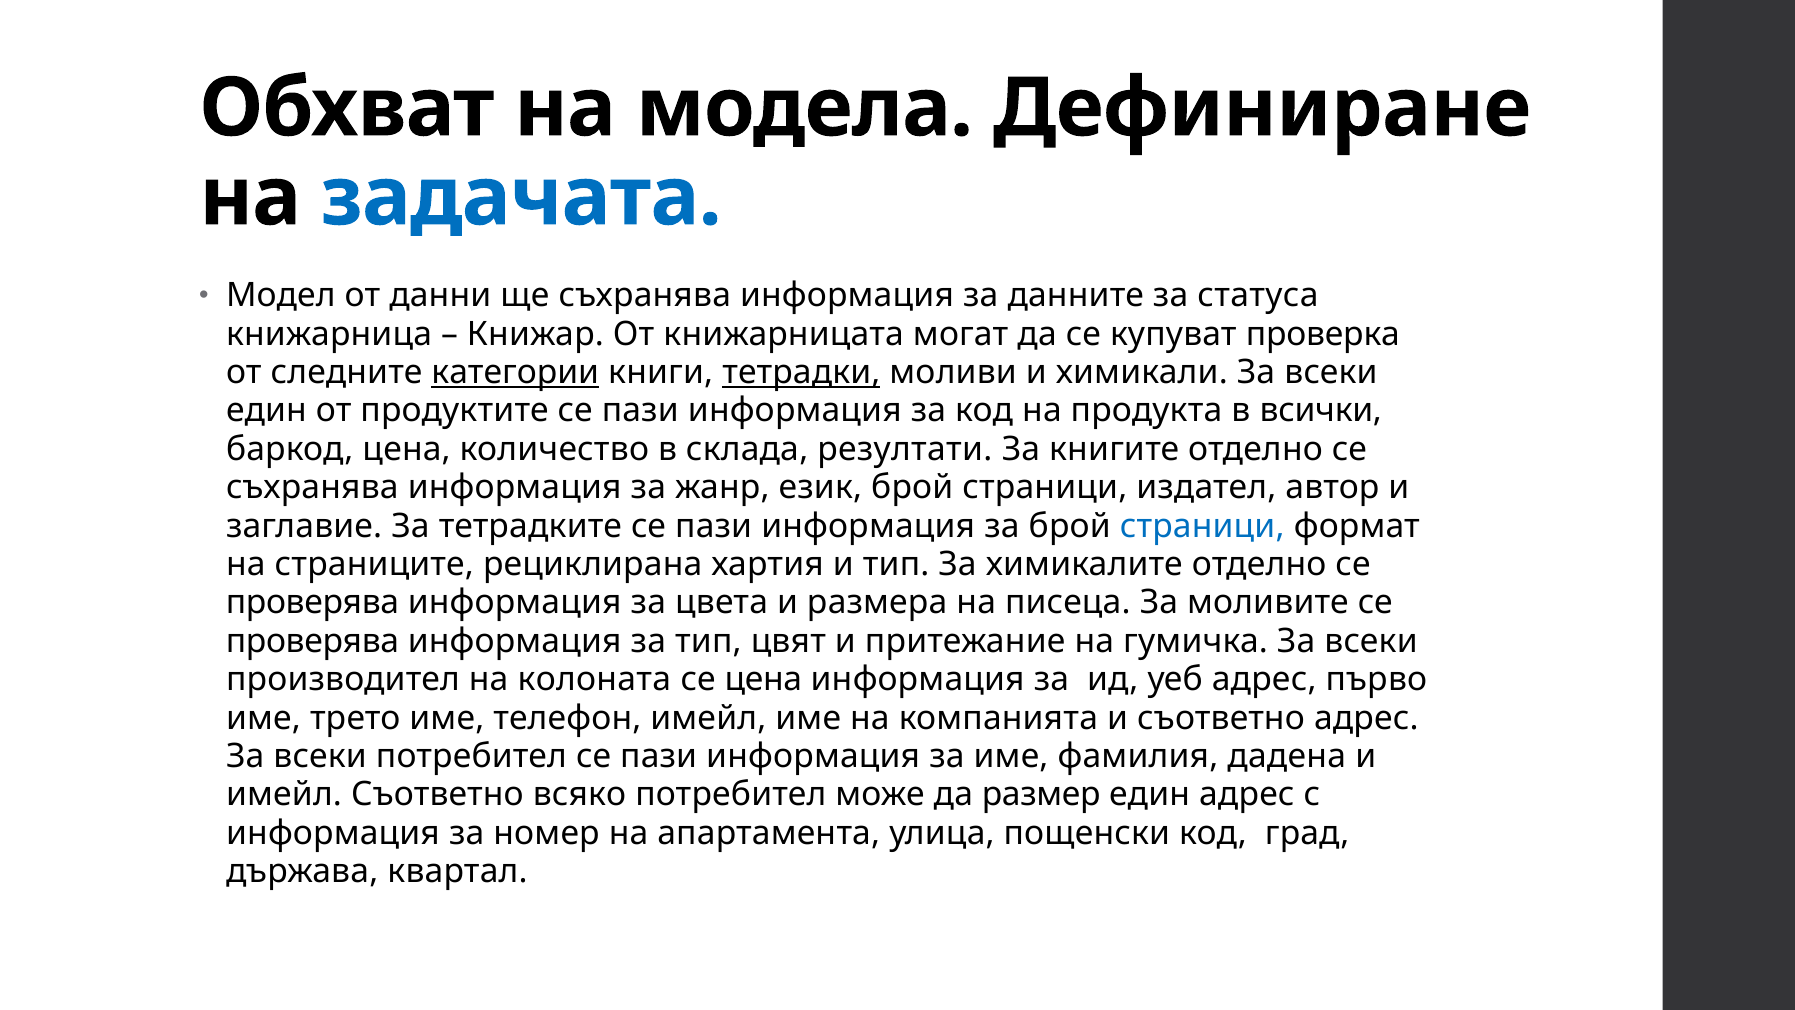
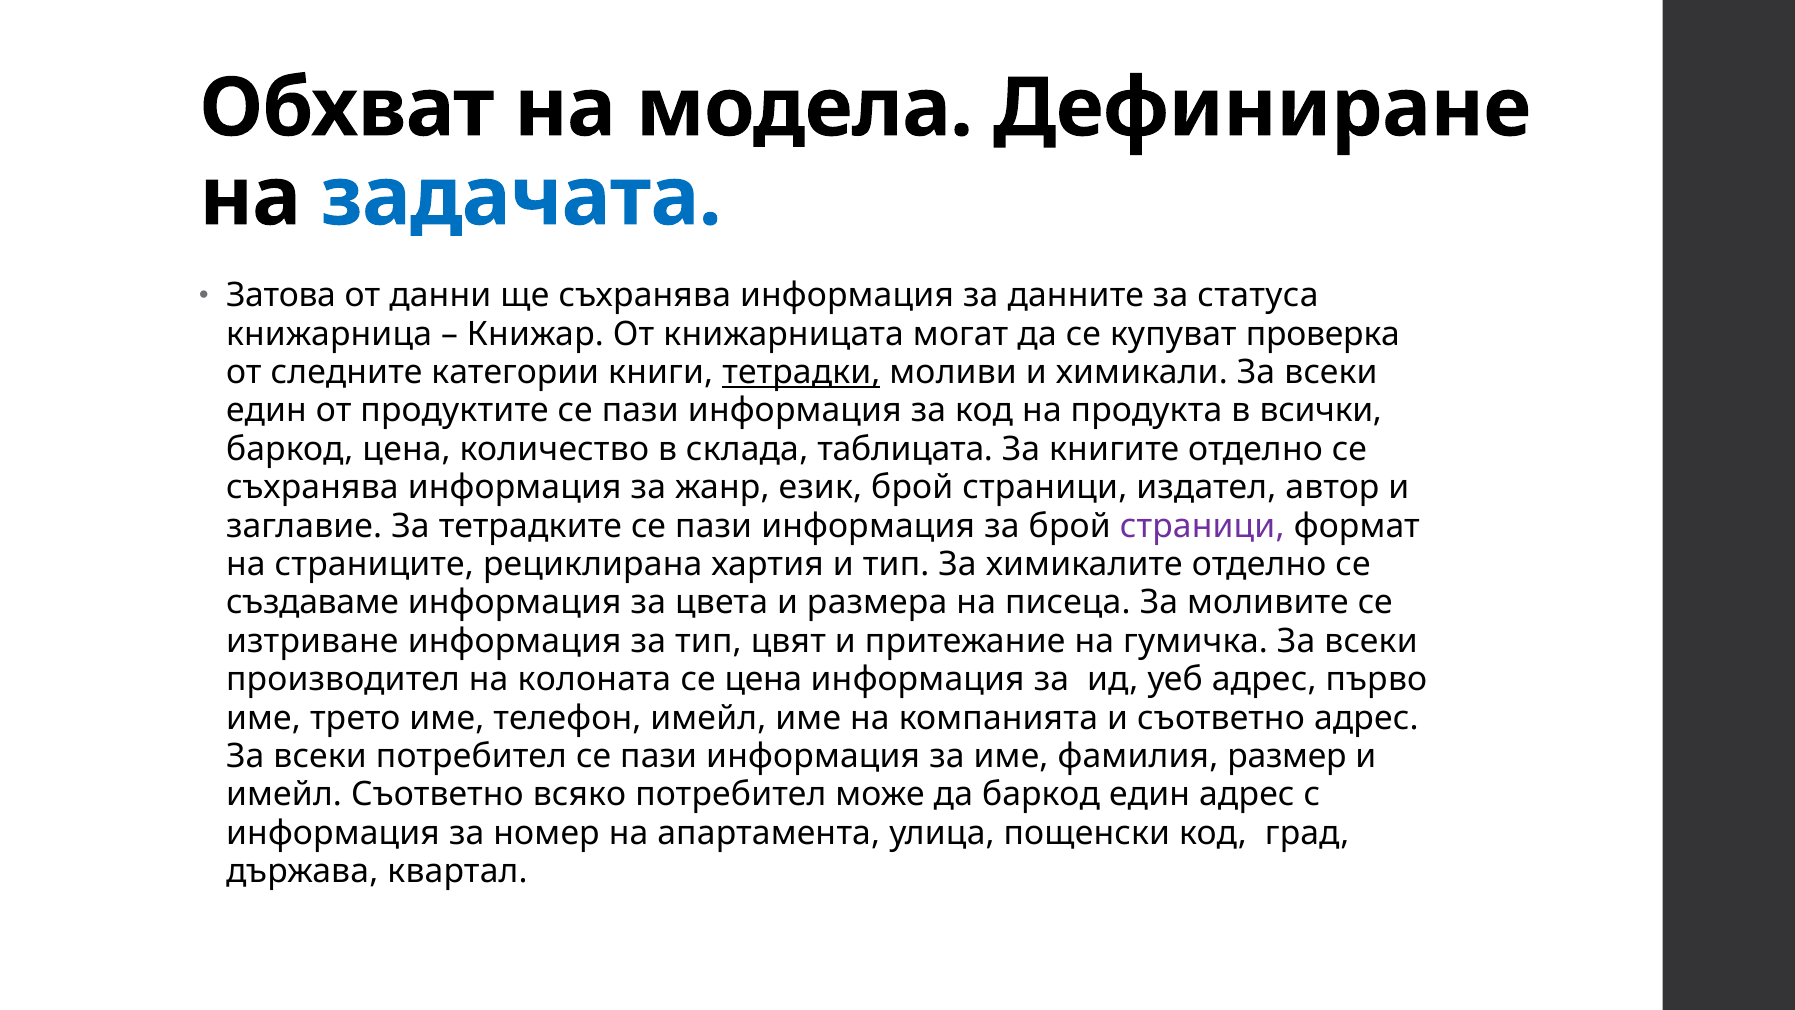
Модел: Модел -> Затова
категории underline: present -> none
резултати: резултати -> таблицата
страници at (1202, 526) colour: blue -> purple
проверява at (313, 603): проверява -> създаваме
проверява at (313, 641): проверява -> изтриване
дадена: дадена -> размер
да размер: размер -> баркод
